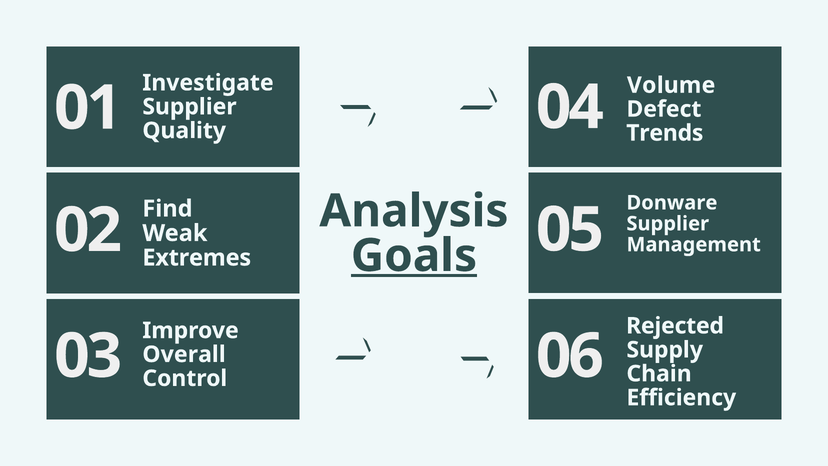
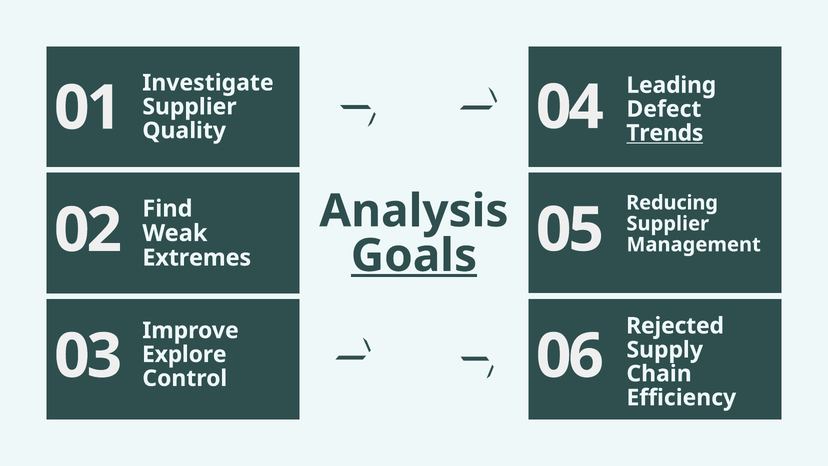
Volume: Volume -> Leading
Trends underline: none -> present
Donware: Donware -> Reducing
Overall: Overall -> Explore
